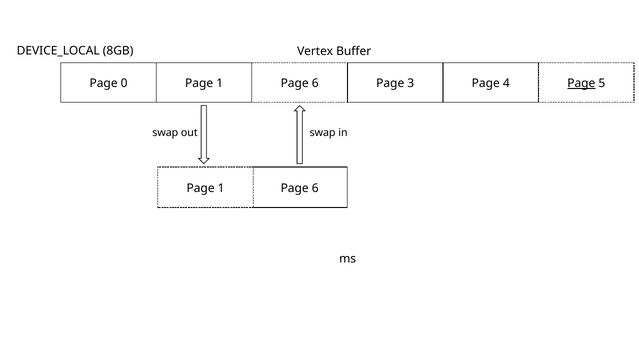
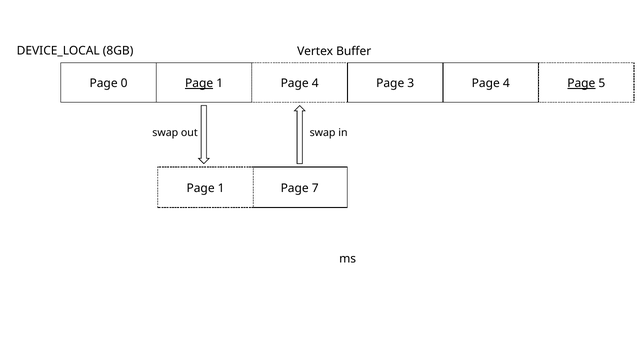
Page at (199, 83) underline: none -> present
1 Page 6: 6 -> 4
6 at (315, 188): 6 -> 7
